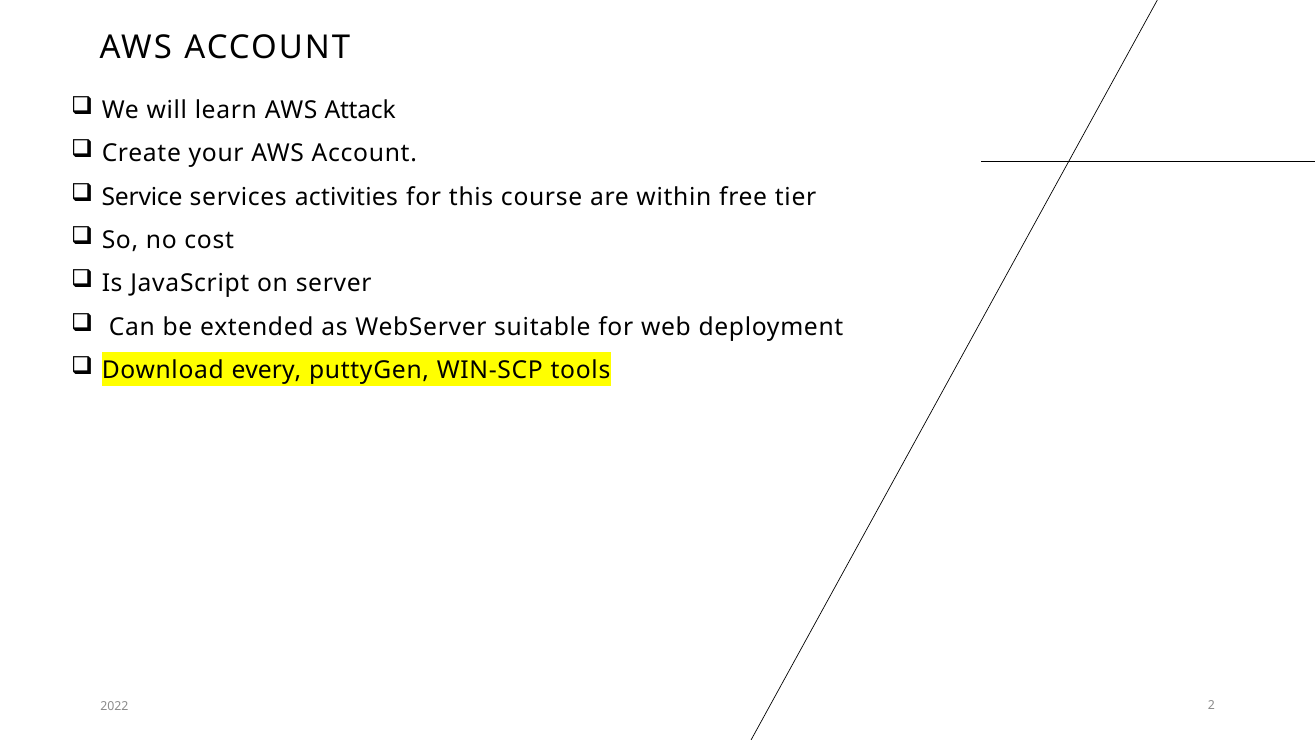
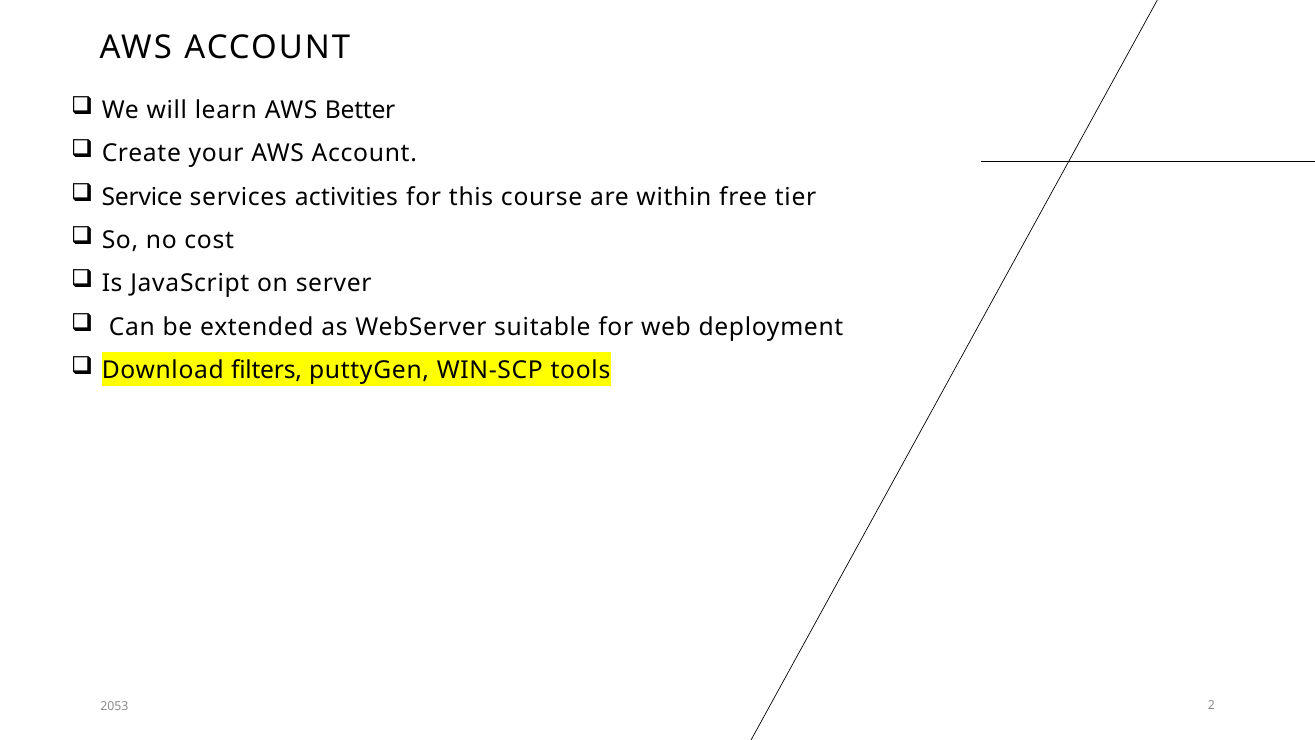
Attack: Attack -> Better
every: every -> filters
2022: 2022 -> 2053
